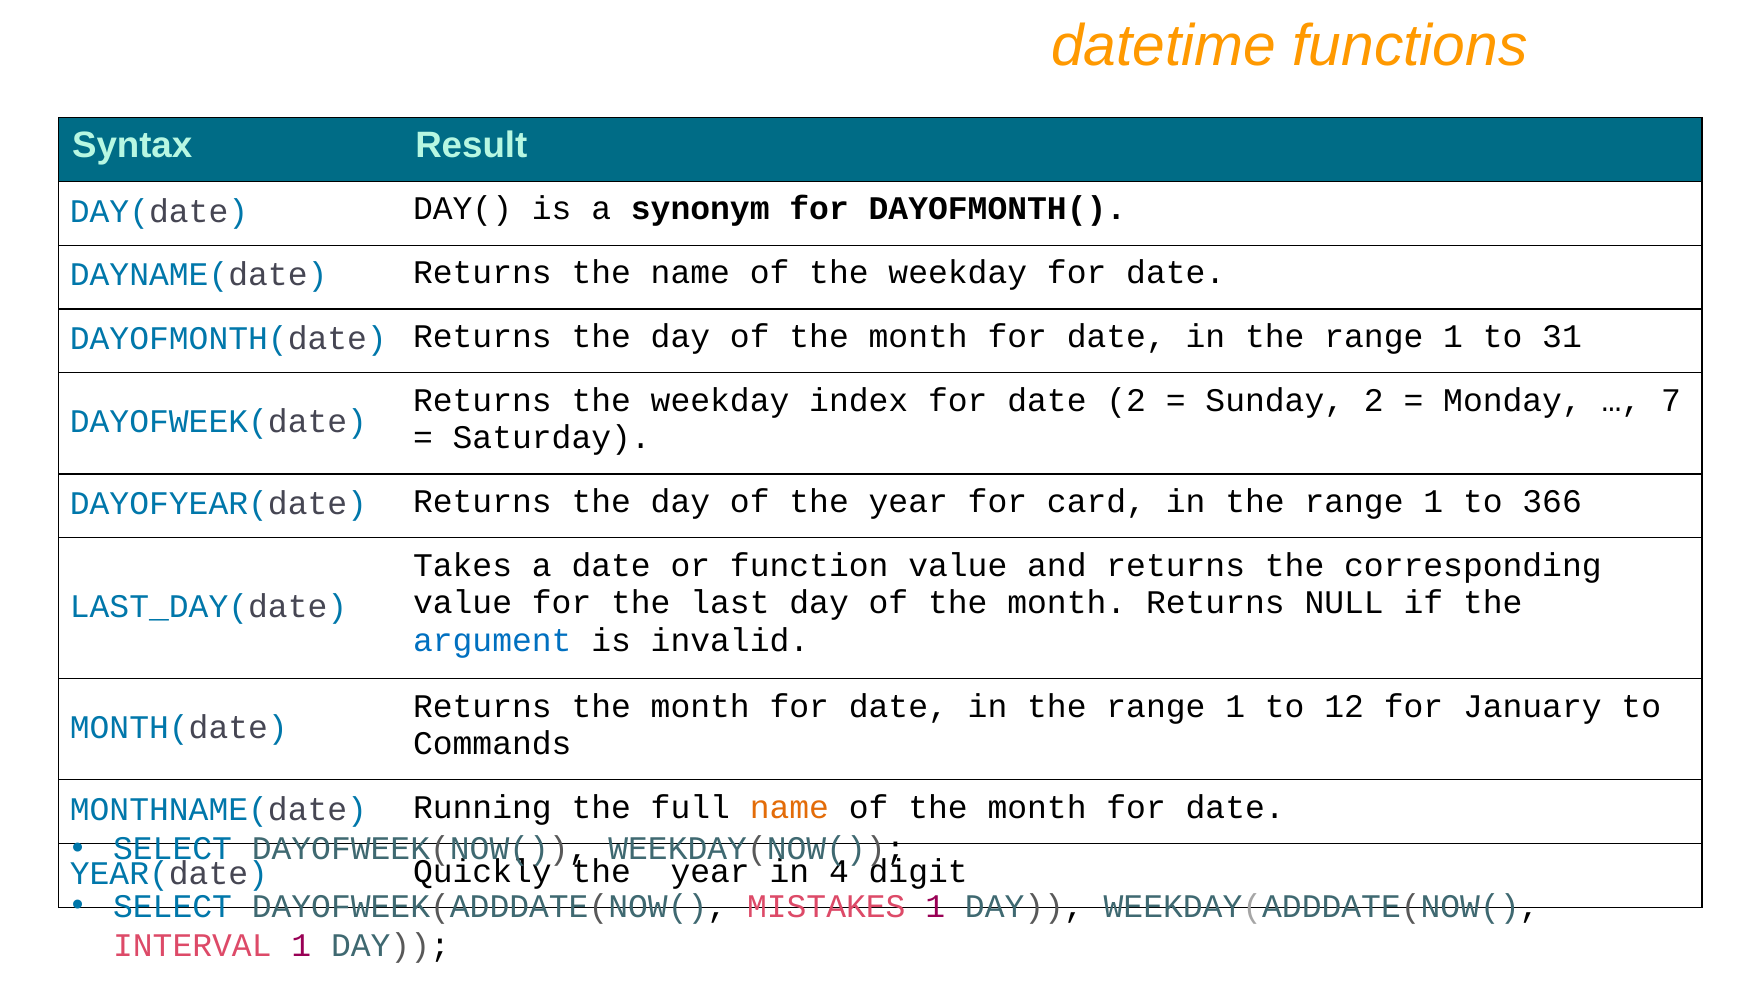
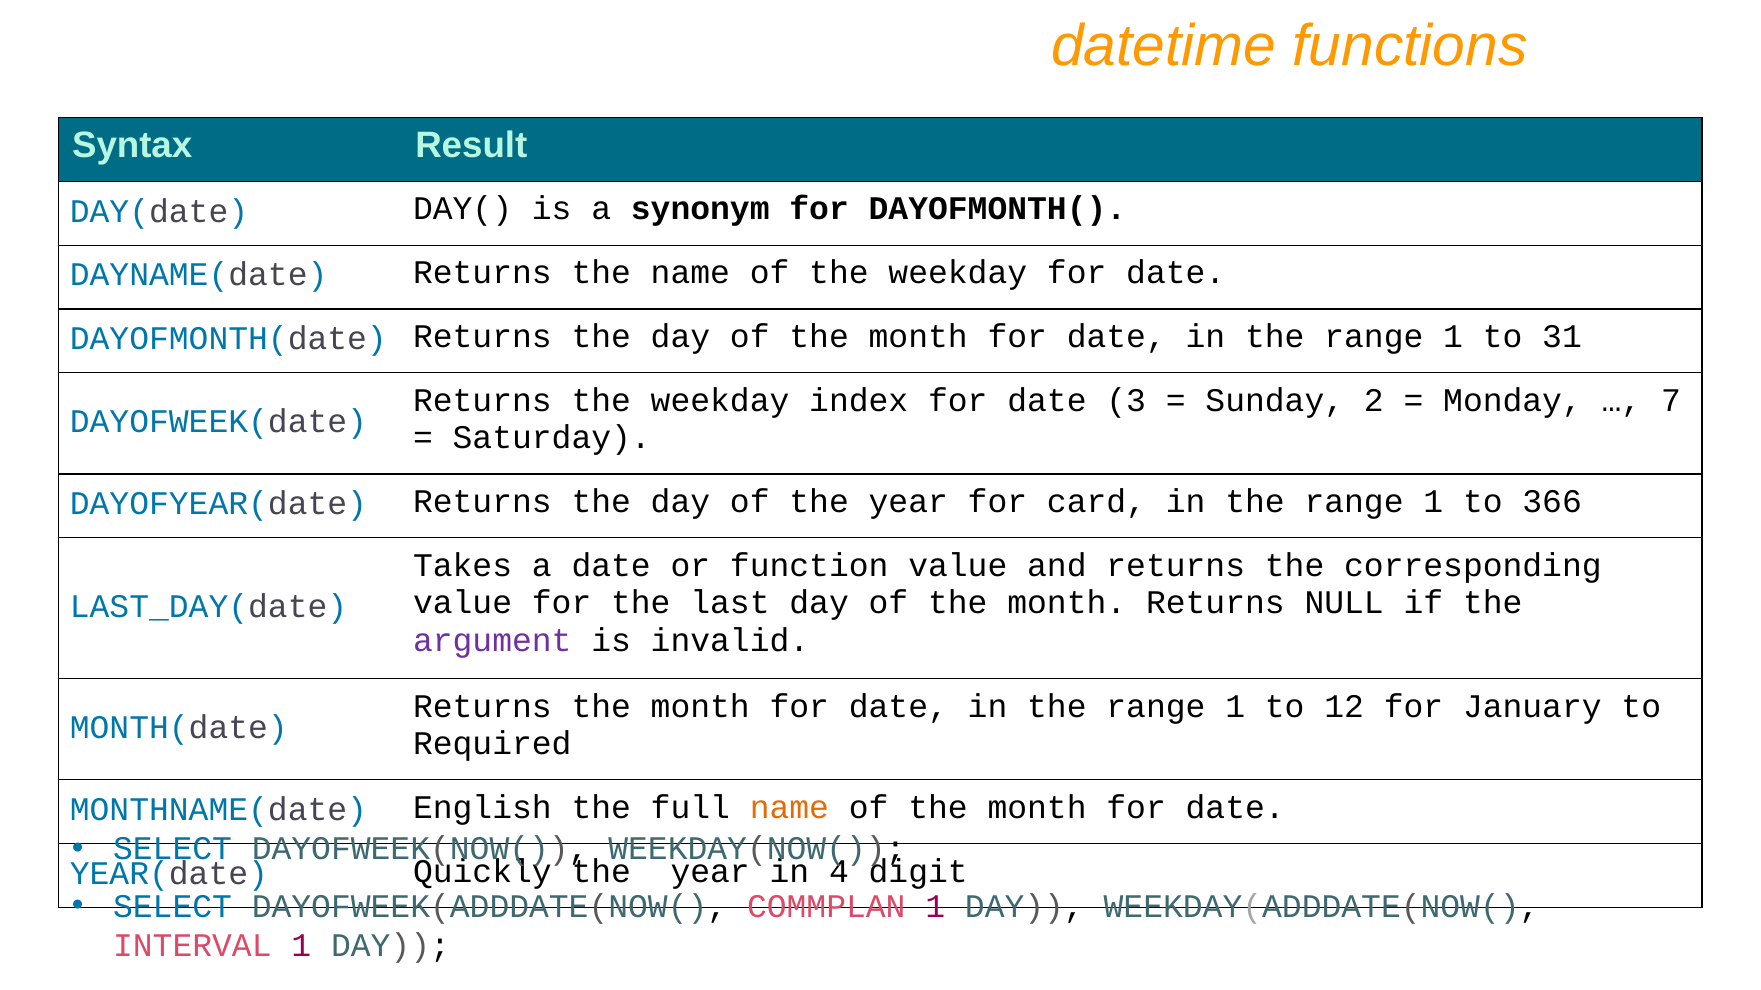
date 2: 2 -> 3
argument colour: blue -> purple
Commands: Commands -> Required
Running: Running -> English
MISTAKES: MISTAKES -> COMMPLAN
